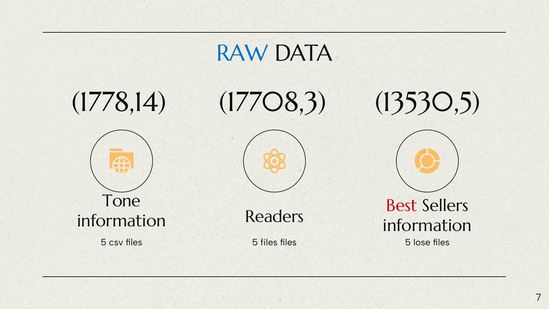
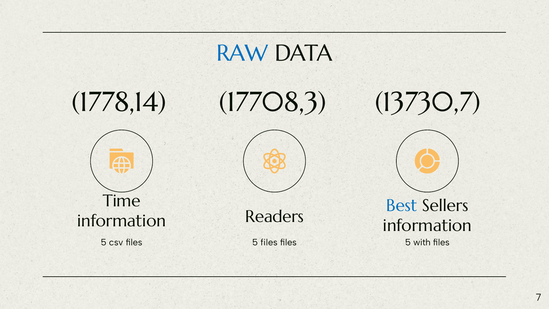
13530,5: 13530,5 -> 13730,7
Tone: Tone -> Time
Best colour: red -> blue
lose: lose -> with
